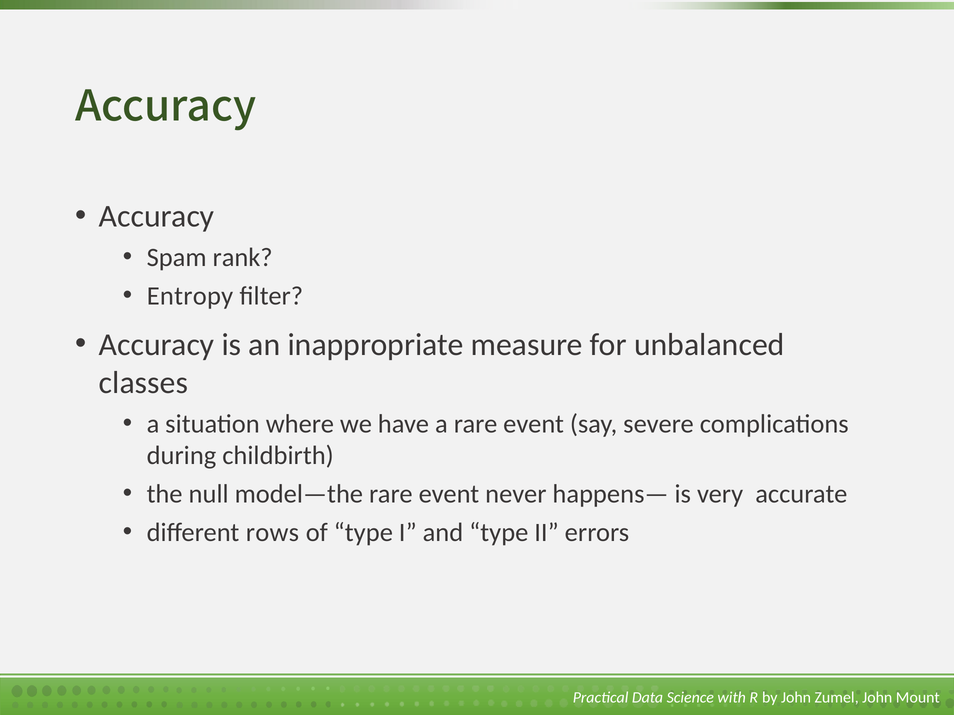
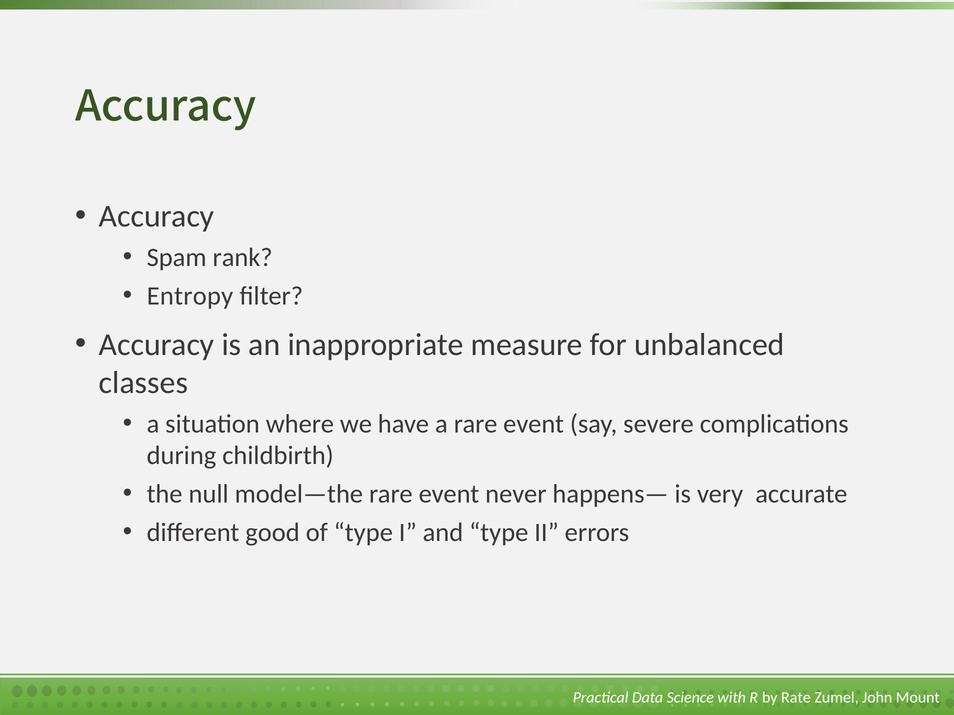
rows: rows -> good
by John: John -> Rate
